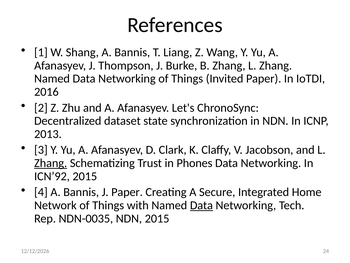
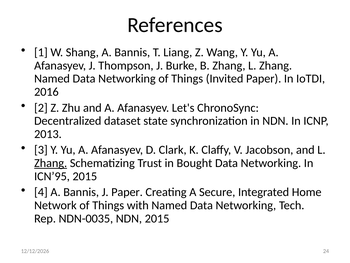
Phones: Phones -> Bought
ICN’92: ICN’92 -> ICN’95
Data at (201, 205) underline: present -> none
